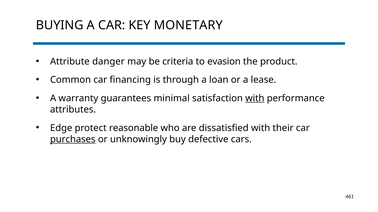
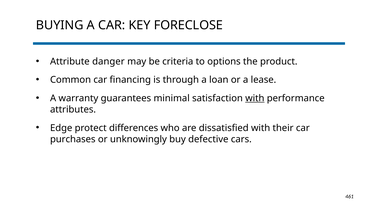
MONETARY: MONETARY -> FORECLOSE
evasion: evasion -> options
reasonable: reasonable -> differences
purchases underline: present -> none
